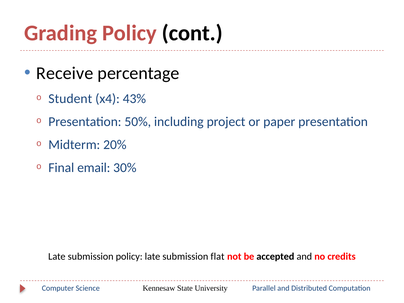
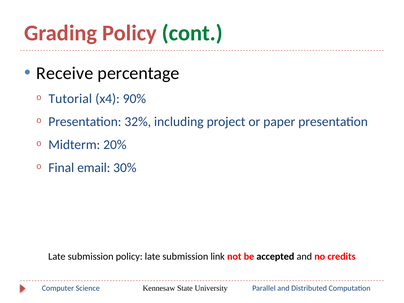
cont colour: black -> green
Student: Student -> Tutorial
43%: 43% -> 90%
50%: 50% -> 32%
flat: flat -> link
